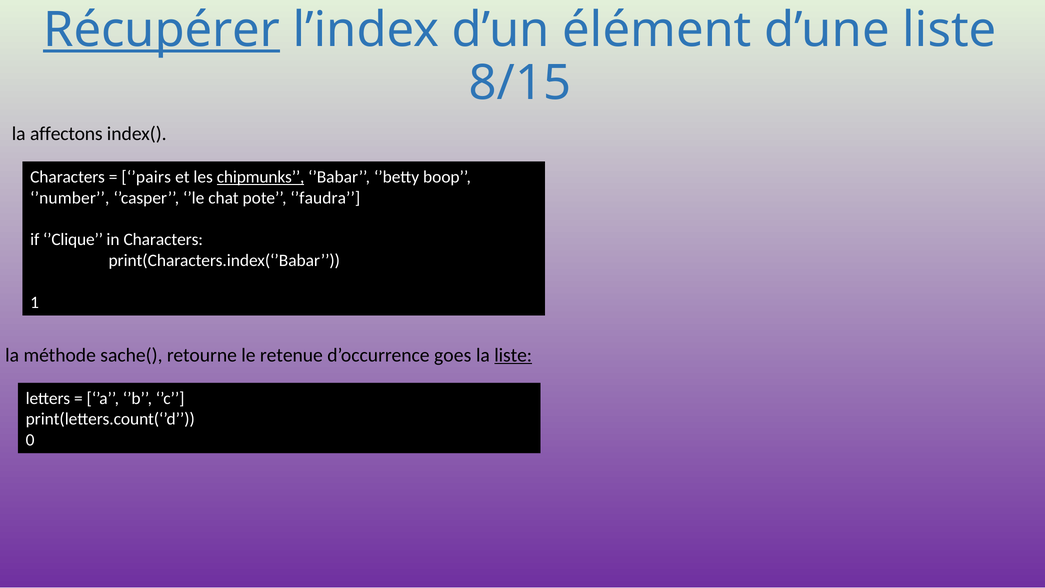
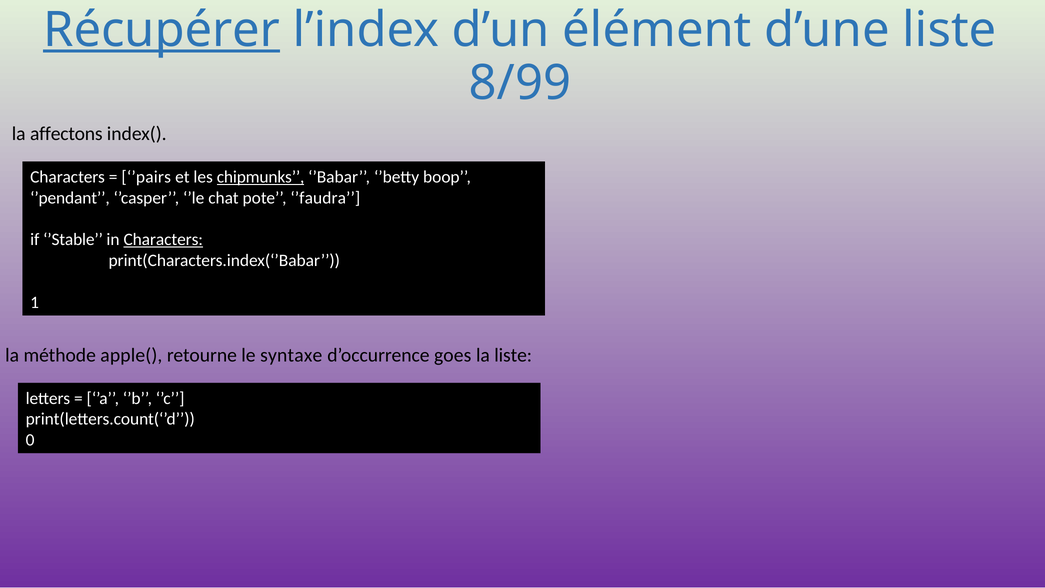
8/15: 8/15 -> 8/99
’number: ’number -> ’pendant
’Clique: ’Clique -> ’Stable
Characters at (163, 240) underline: none -> present
sache(: sache( -> apple(
retenue: retenue -> syntaxe
liste at (513, 355) underline: present -> none
